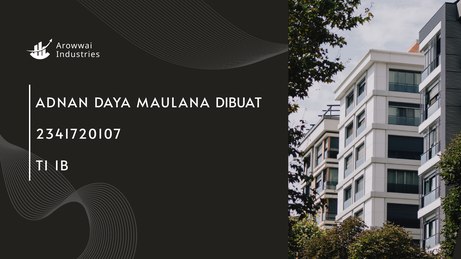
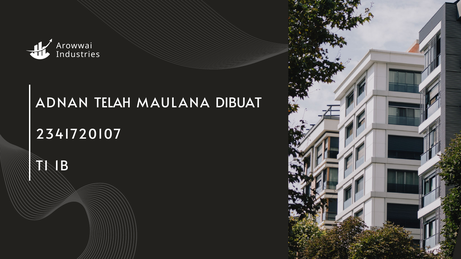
DAYA: DAYA -> TELAH
